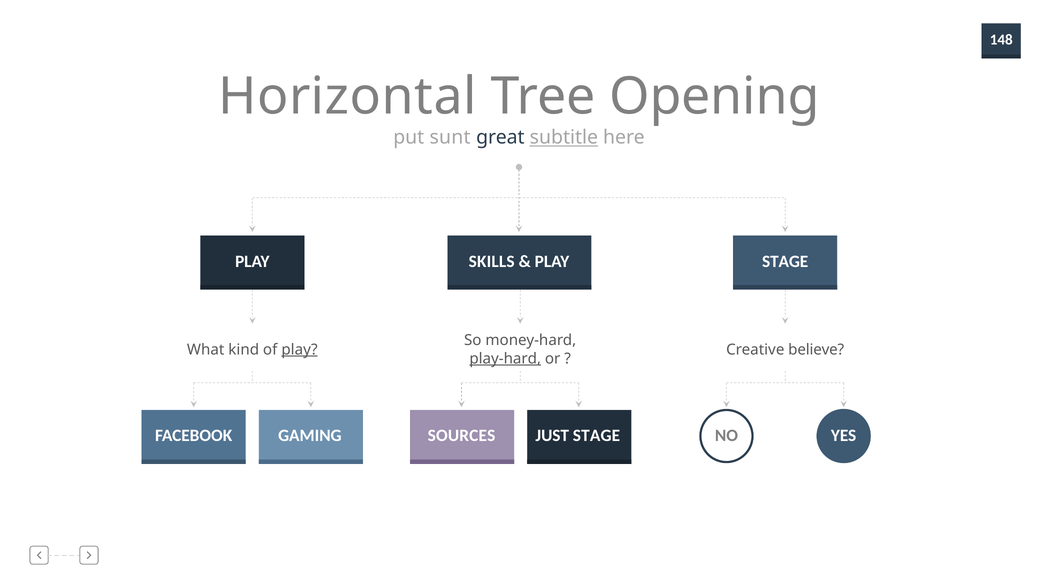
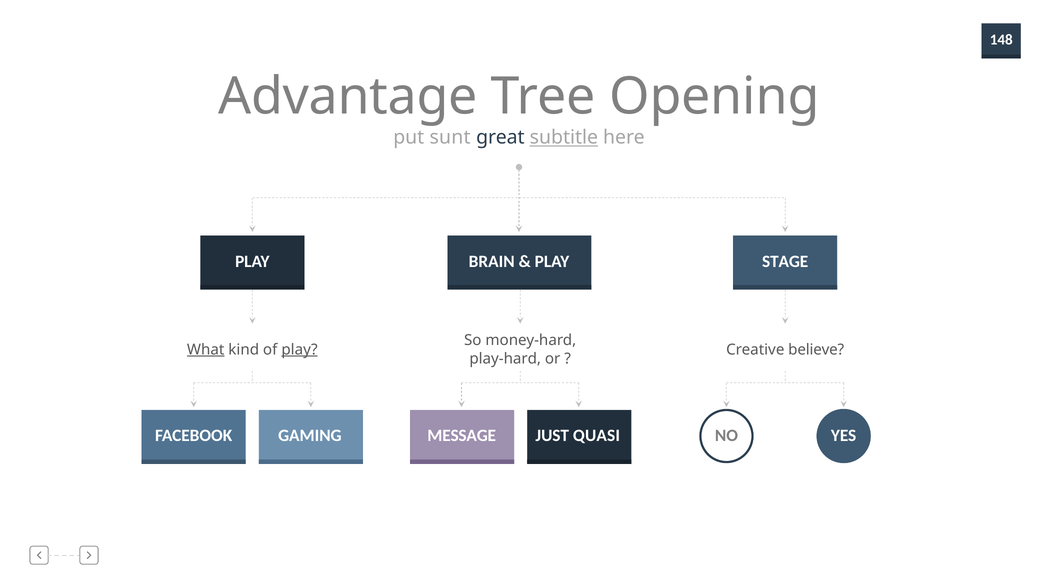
Horizontal: Horizontal -> Advantage
SKILLS: SKILLS -> BRAIN
What underline: none -> present
play-hard underline: present -> none
SOURCES: SOURCES -> MESSAGE
JUST STAGE: STAGE -> QUASI
